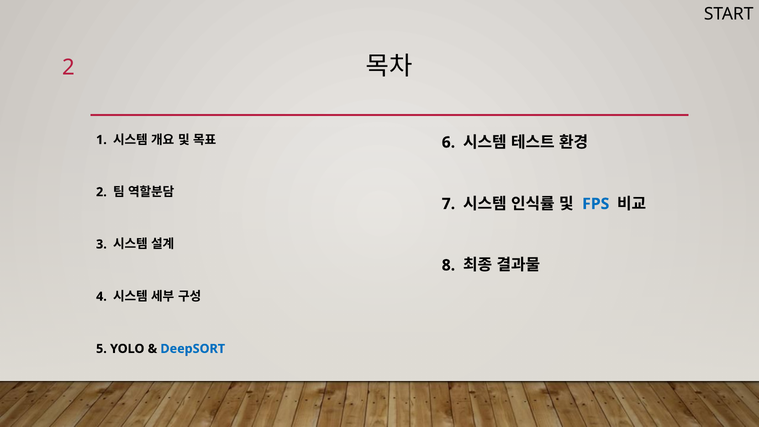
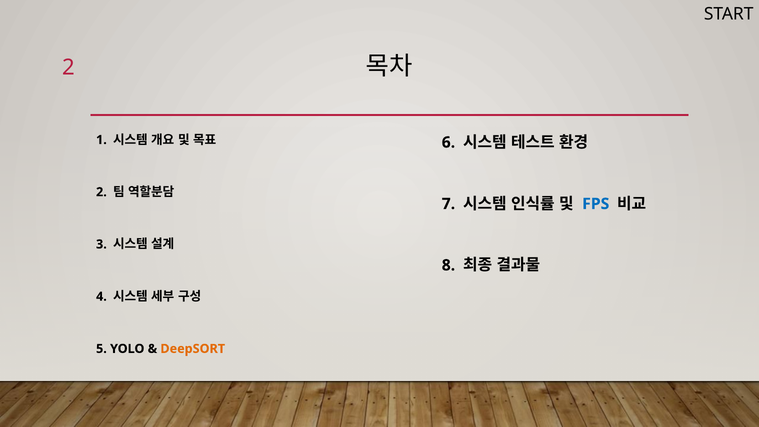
DeepSORT colour: blue -> orange
